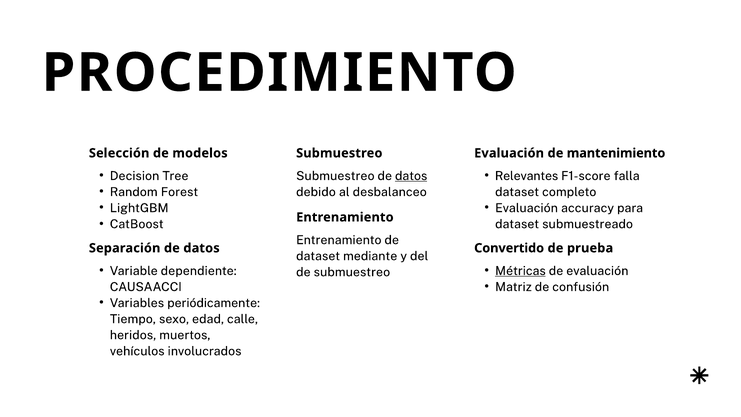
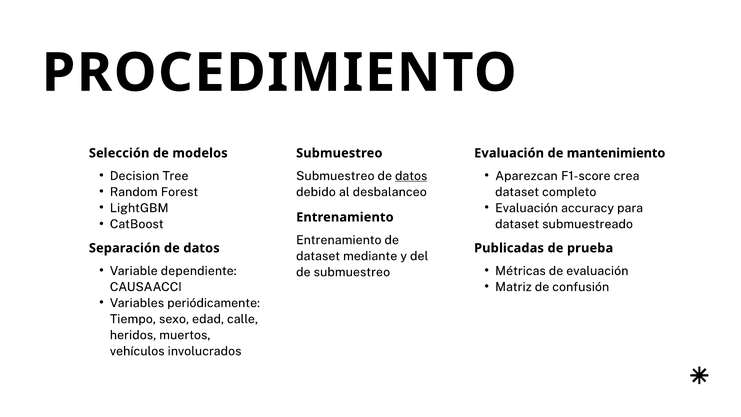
Relevantes: Relevantes -> Aparezcan
falla: falla -> crea
Convertido: Convertido -> Publicadas
Métricas underline: present -> none
